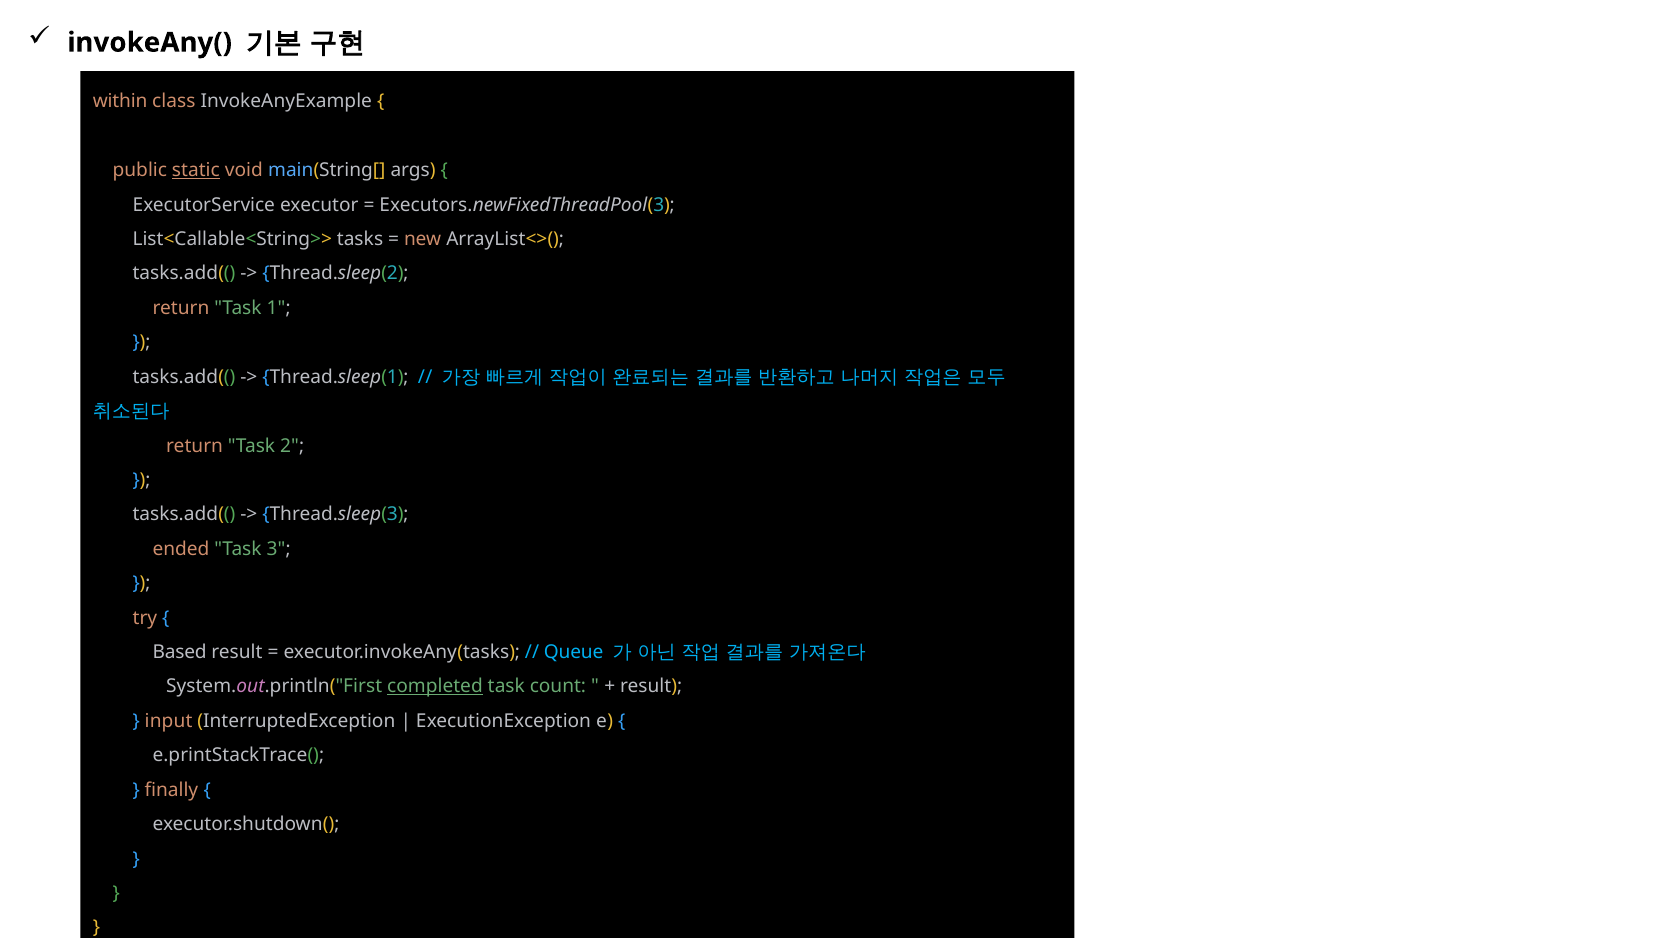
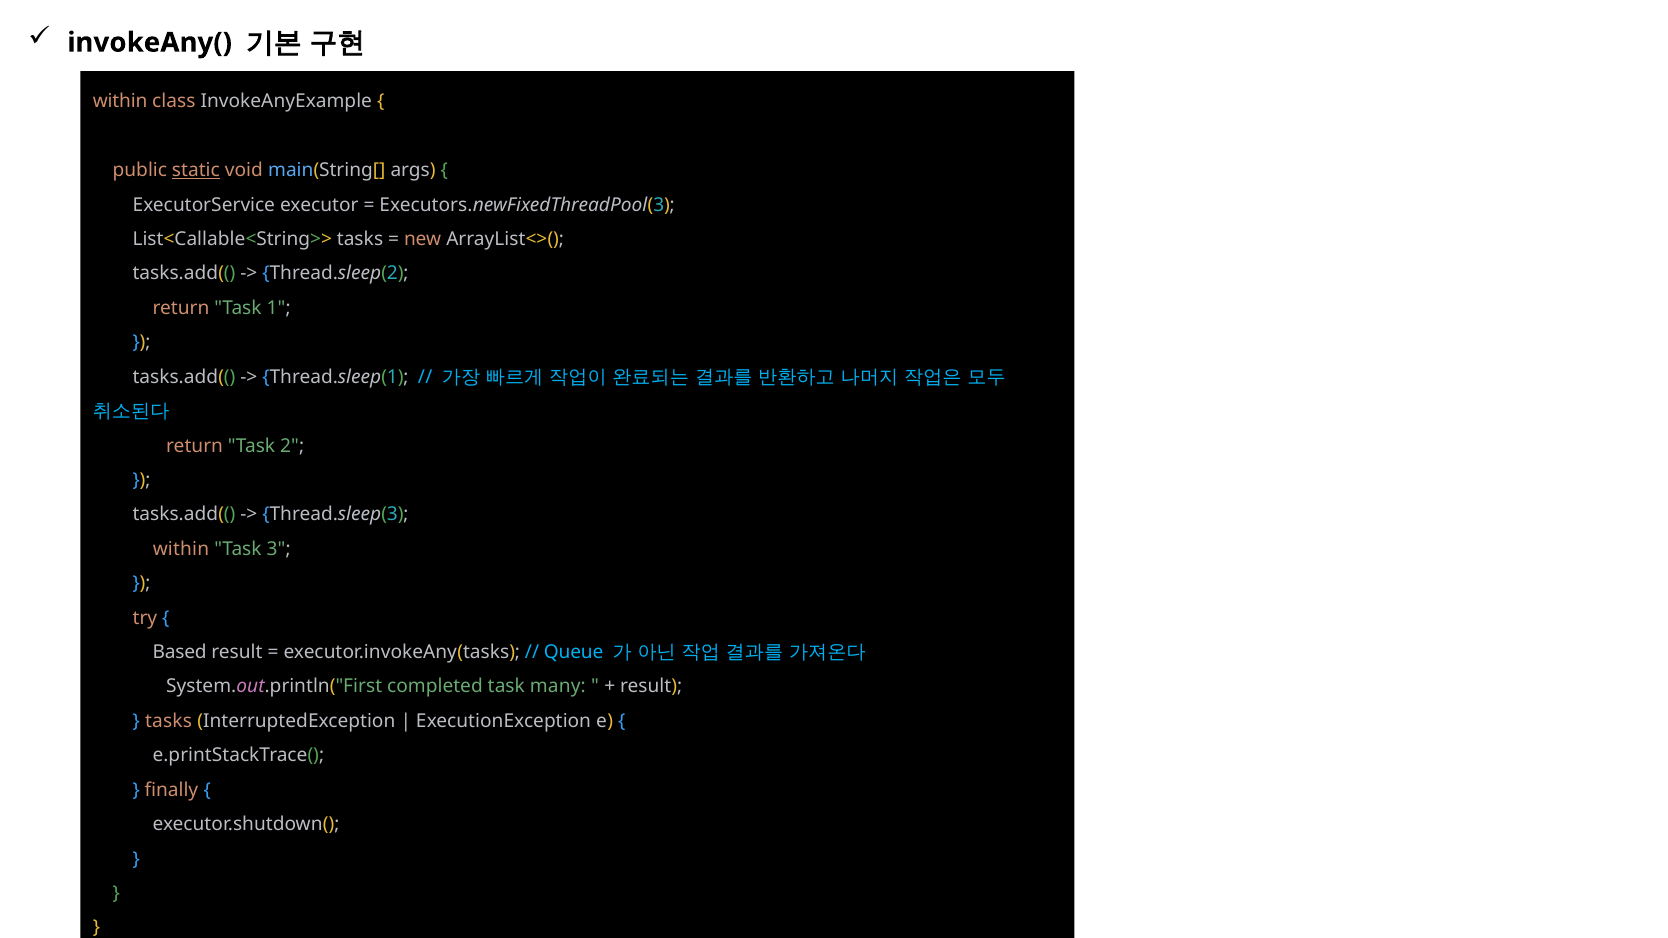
ended at (181, 549): ended -> within
completed underline: present -> none
count: count -> many
input at (169, 721): input -> tasks
